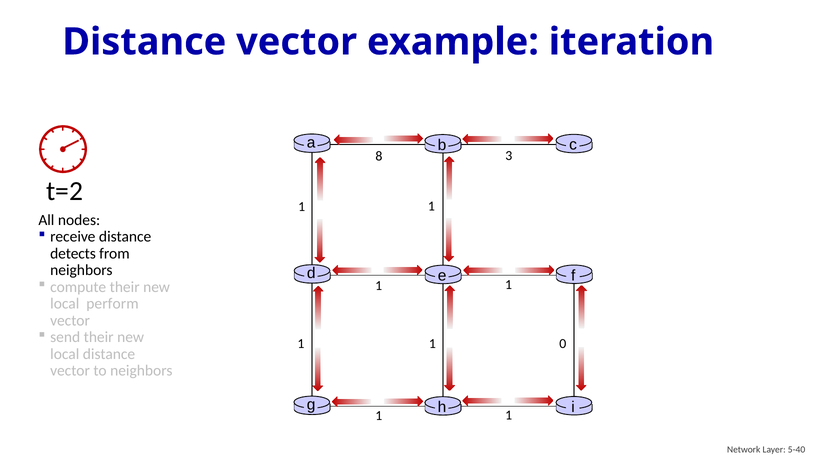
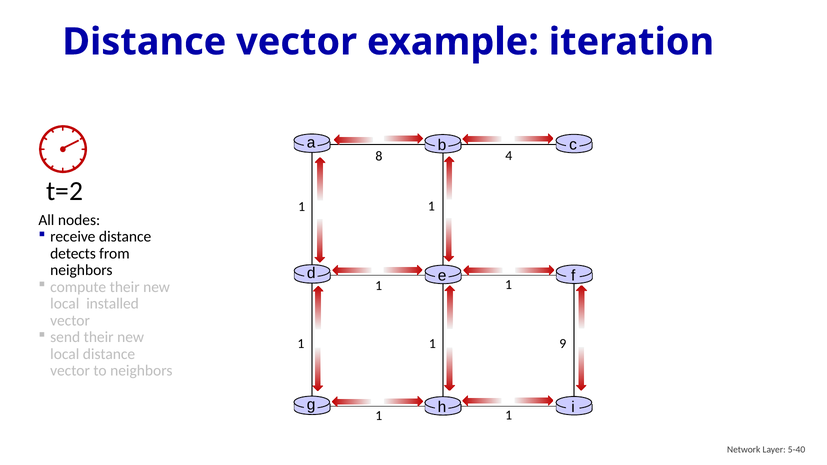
3: 3 -> 4
perform: perform -> installed
0: 0 -> 9
